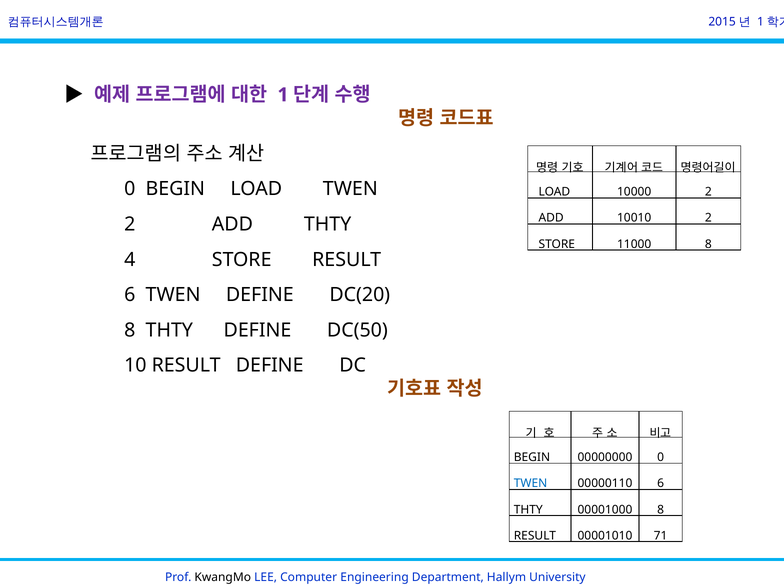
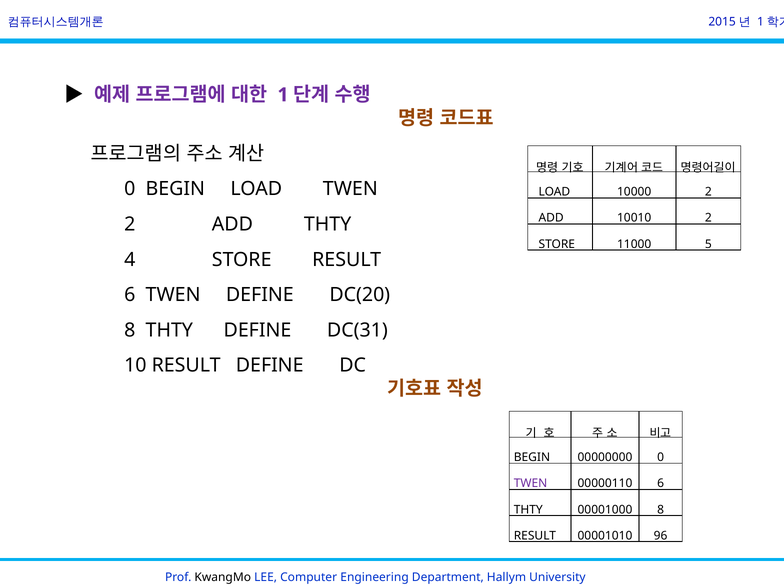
11000 8: 8 -> 5
DC(50: DC(50 -> DC(31
TWEN at (531, 484) colour: blue -> purple
71: 71 -> 96
